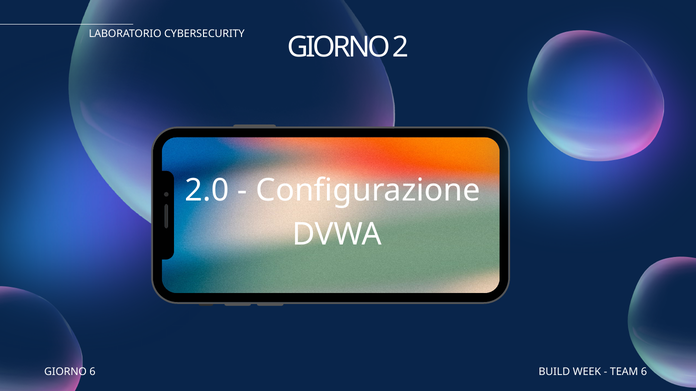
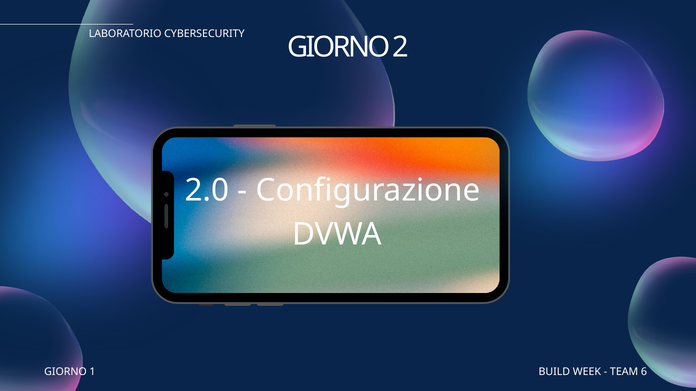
GIORNO 6: 6 -> 1
